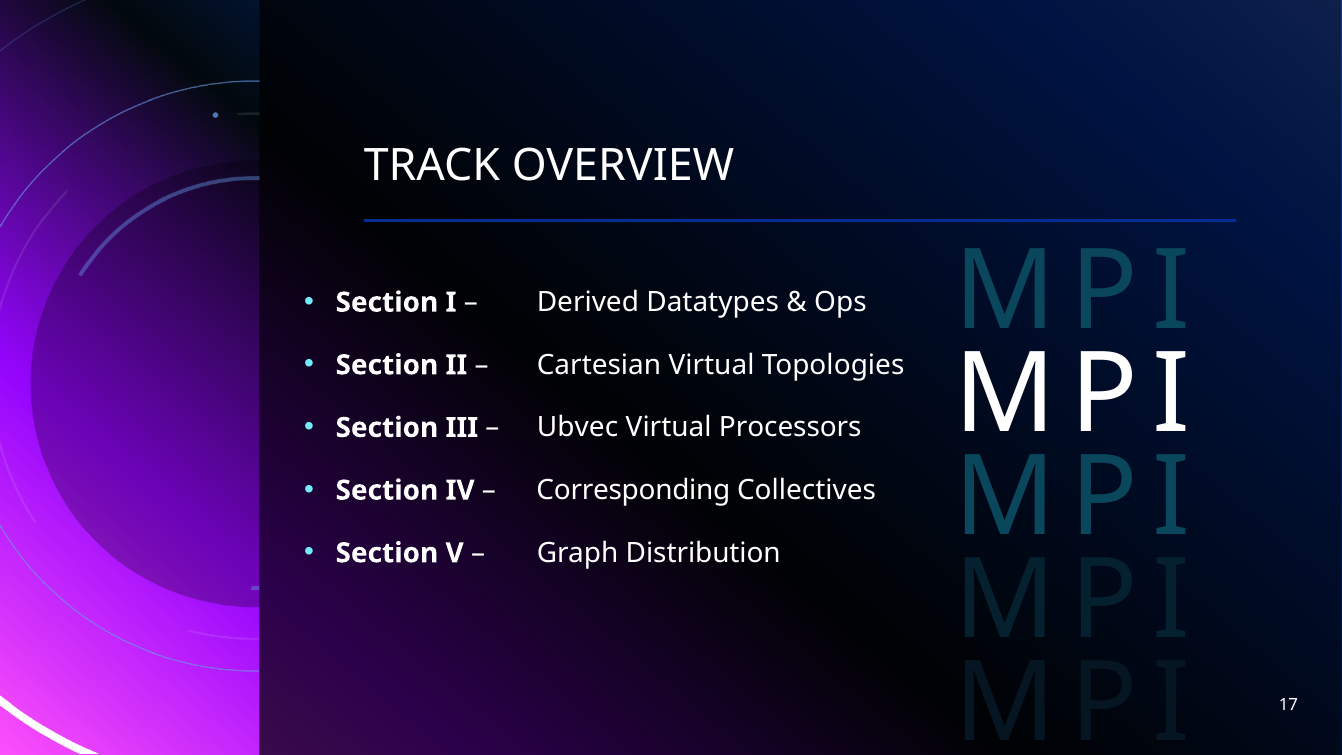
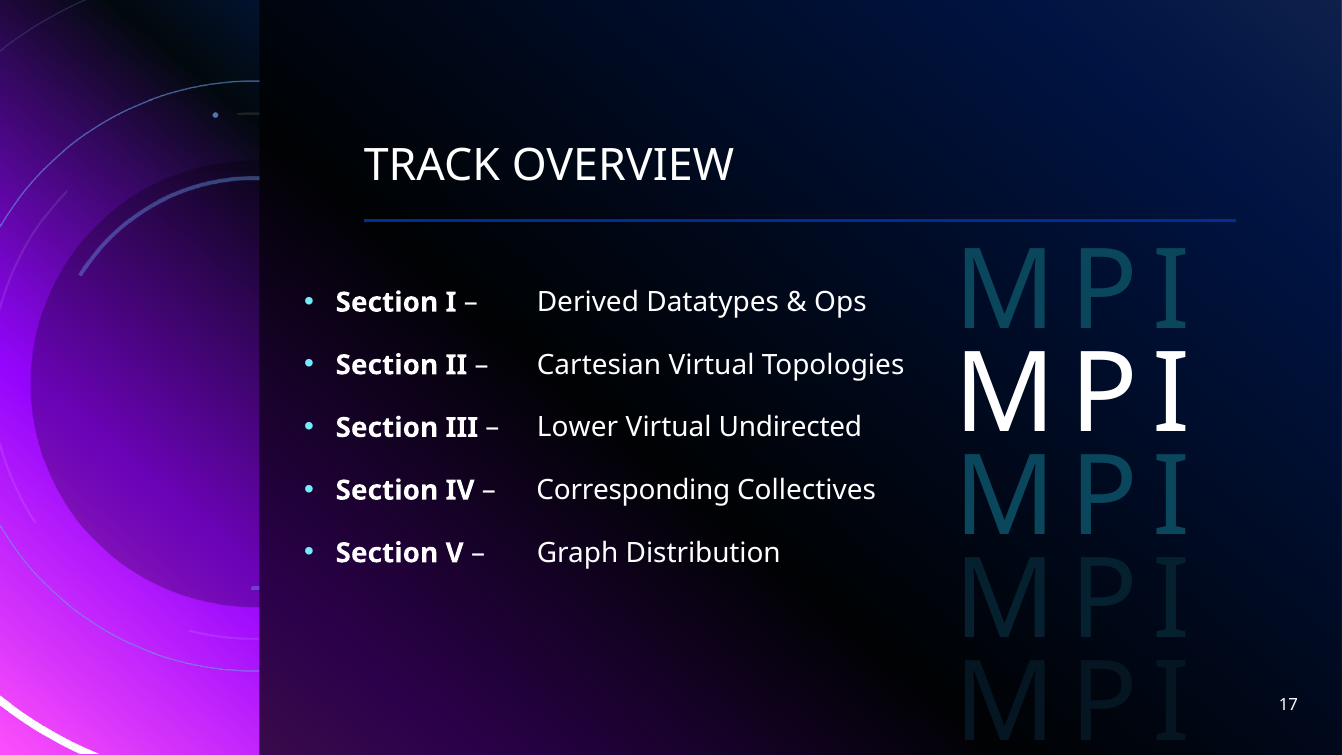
Ubvec: Ubvec -> Lower
Processors: Processors -> Undirected
